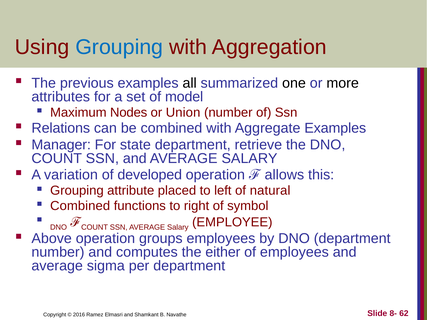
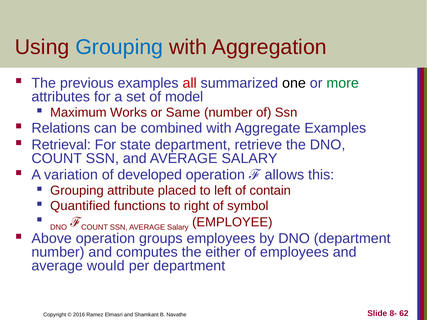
all colour: black -> red
more colour: black -> green
Nodes: Nodes -> Works
Union: Union -> Same
Manager: Manager -> Retrieval
natural: natural -> contain
Combined at (80, 206): Combined -> Quantified
sigma: sigma -> would
